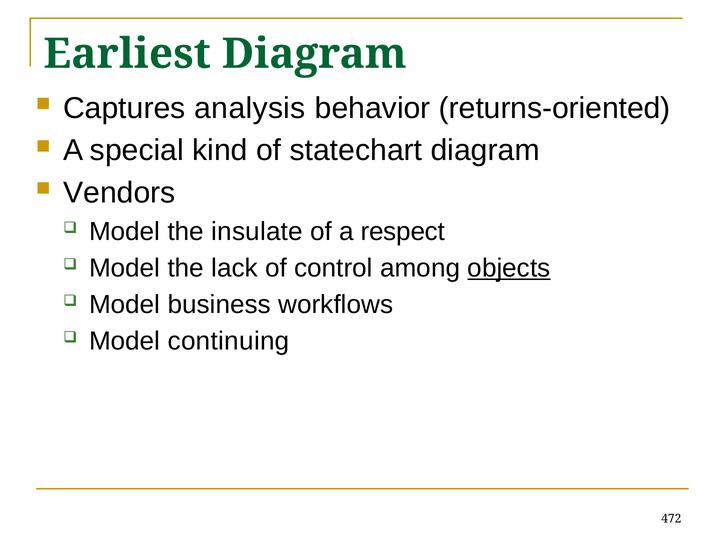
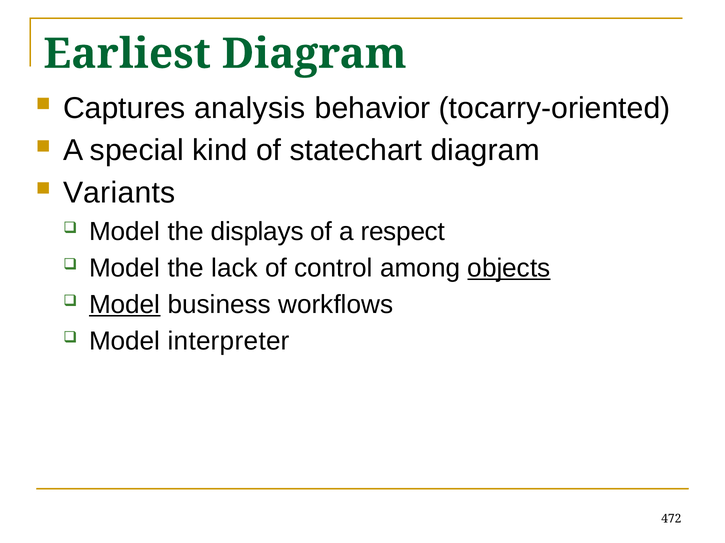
returns-oriented: returns-oriented -> tocarry-oriented
Vendors: Vendors -> Variants
insulate: insulate -> displays
Model at (125, 305) underline: none -> present
continuing: continuing -> interpreter
